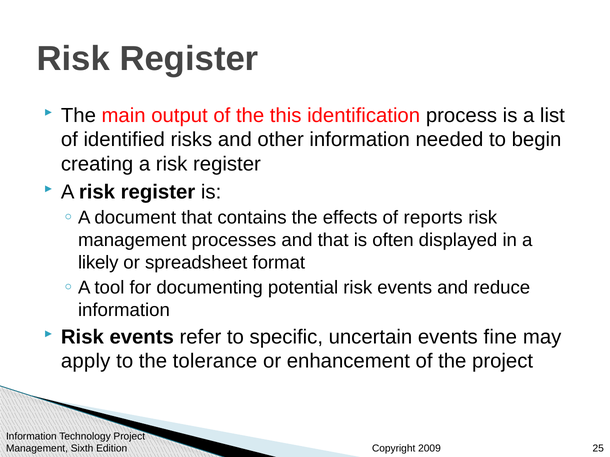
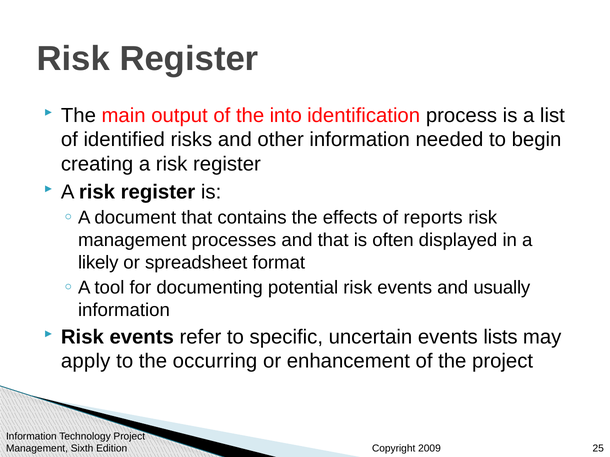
this: this -> into
reduce: reduce -> usually
fine: fine -> lists
tolerance: tolerance -> occurring
